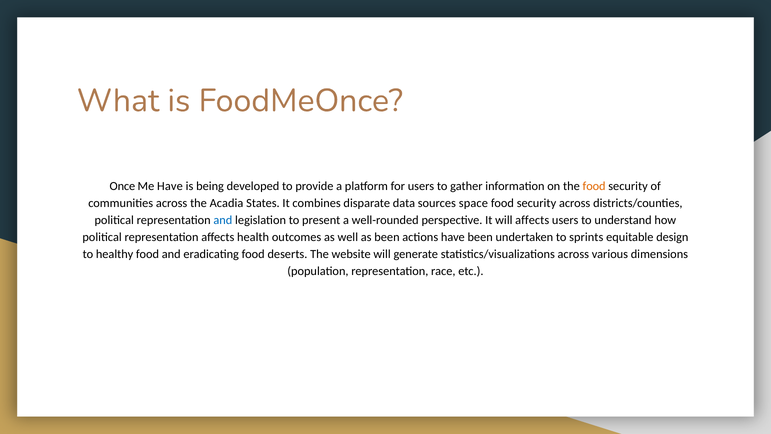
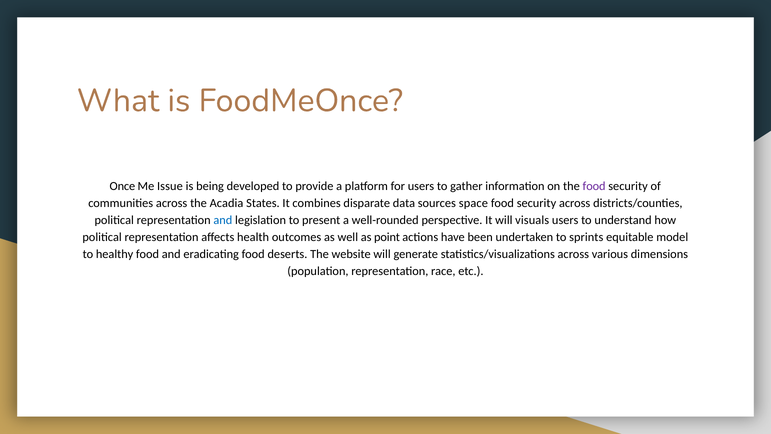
Me Have: Have -> Issue
food at (594, 186) colour: orange -> purple
will affects: affects -> visuals
as been: been -> point
design: design -> model
